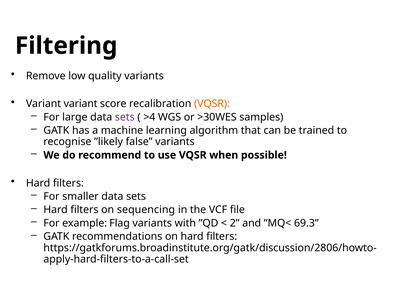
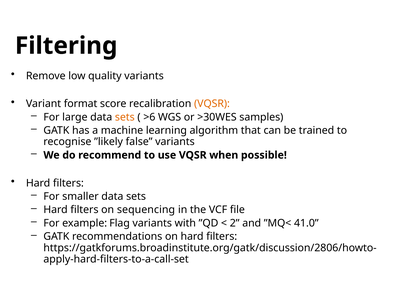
Variant variant: variant -> format
sets at (125, 117) colour: purple -> orange
>4: >4 -> >6
69.3: 69.3 -> 41.0
